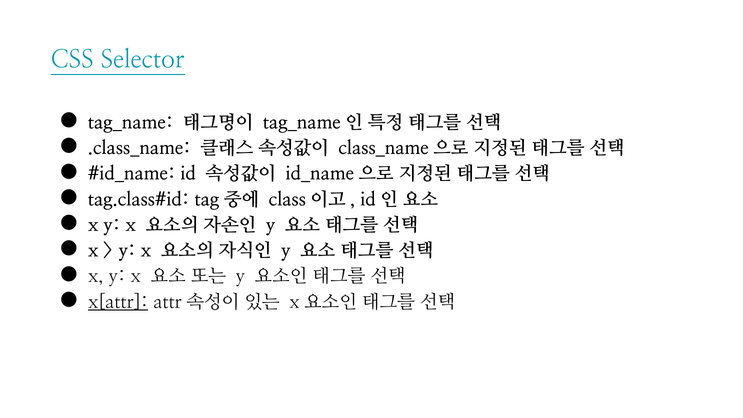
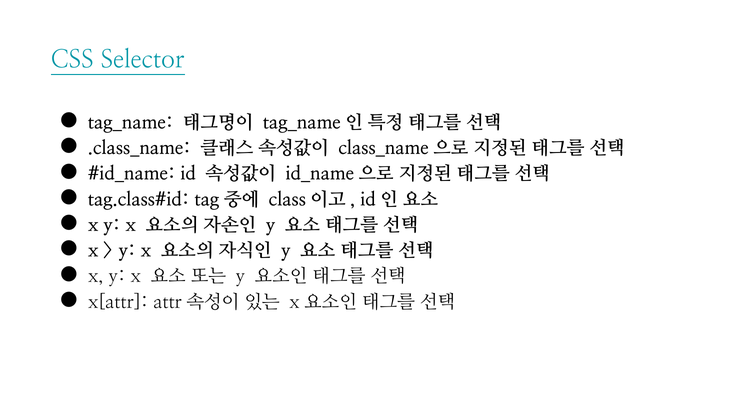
x[attr underline: present -> none
